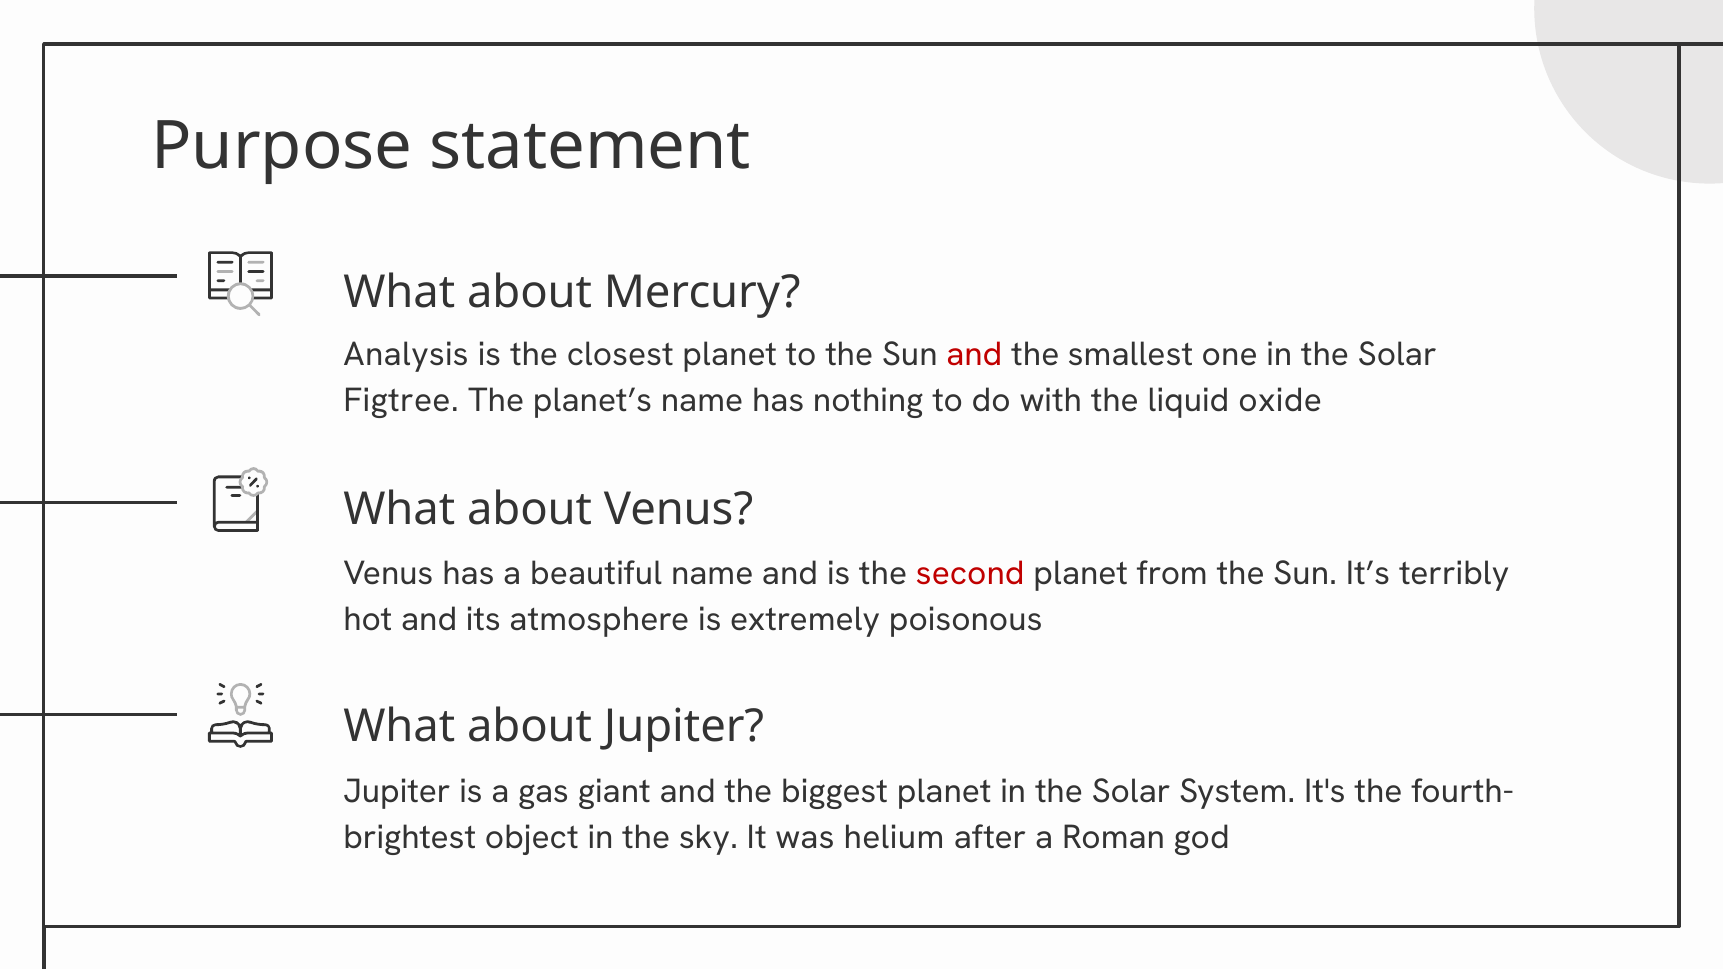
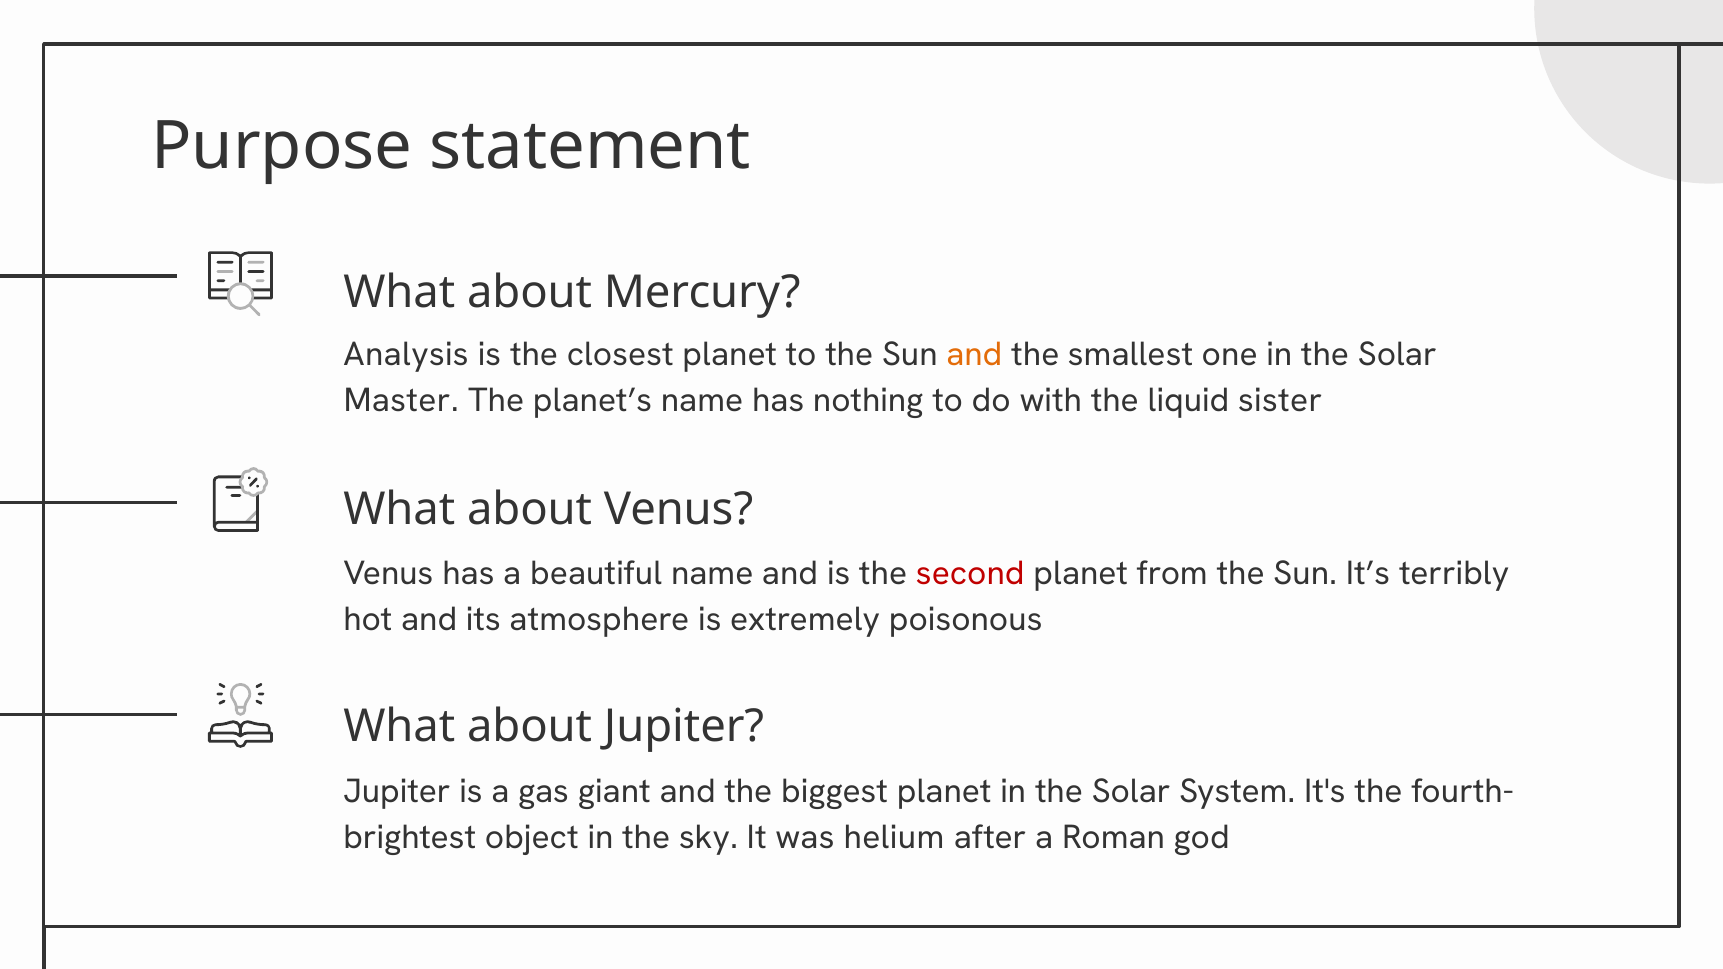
and at (974, 355) colour: red -> orange
Figtree: Figtree -> Master
oxide: oxide -> sister
